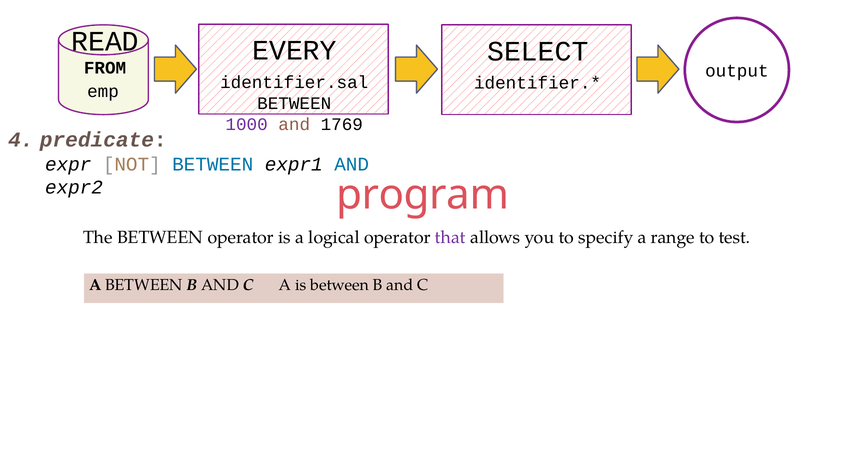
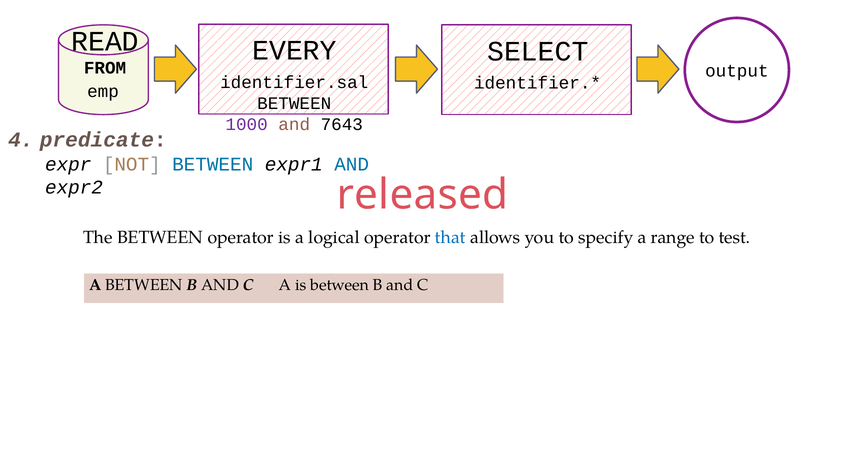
1769: 1769 -> 7643
program: program -> released
that colour: purple -> blue
